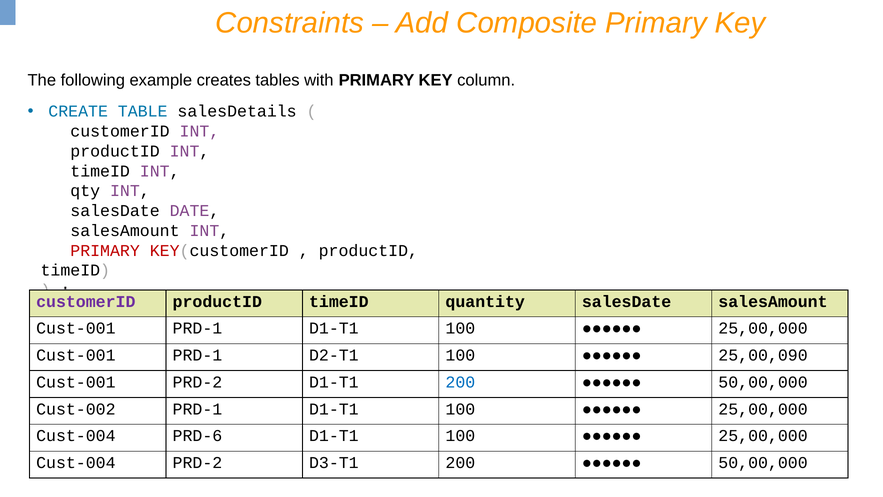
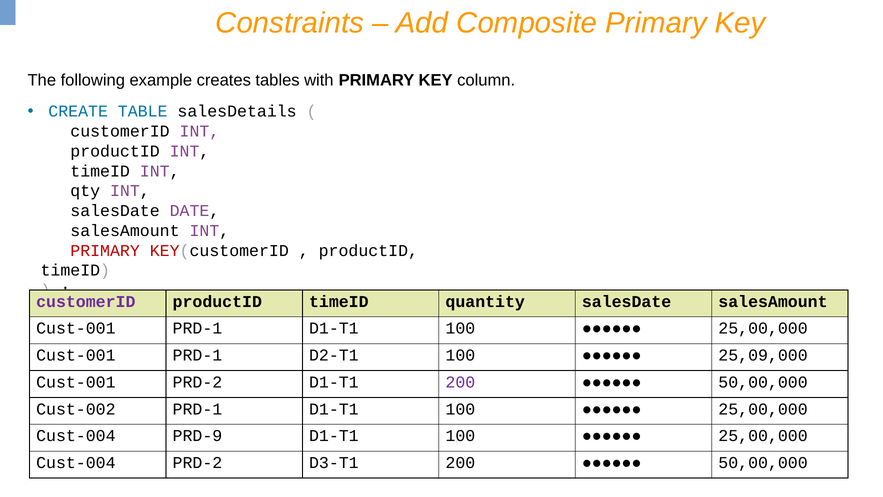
25,00,090: 25,00,090 -> 25,09,000
200 at (460, 382) colour: blue -> purple
PRD-6: PRD-6 -> PRD-9
